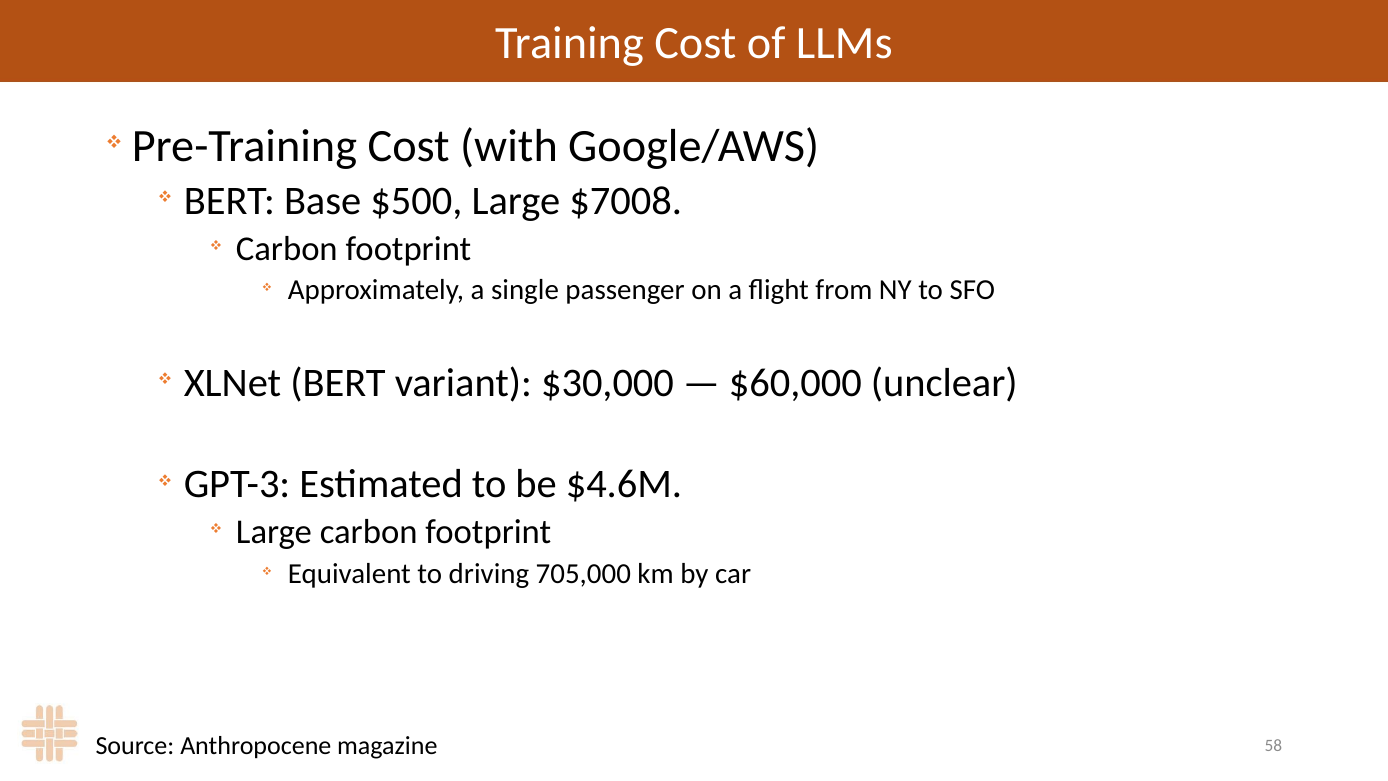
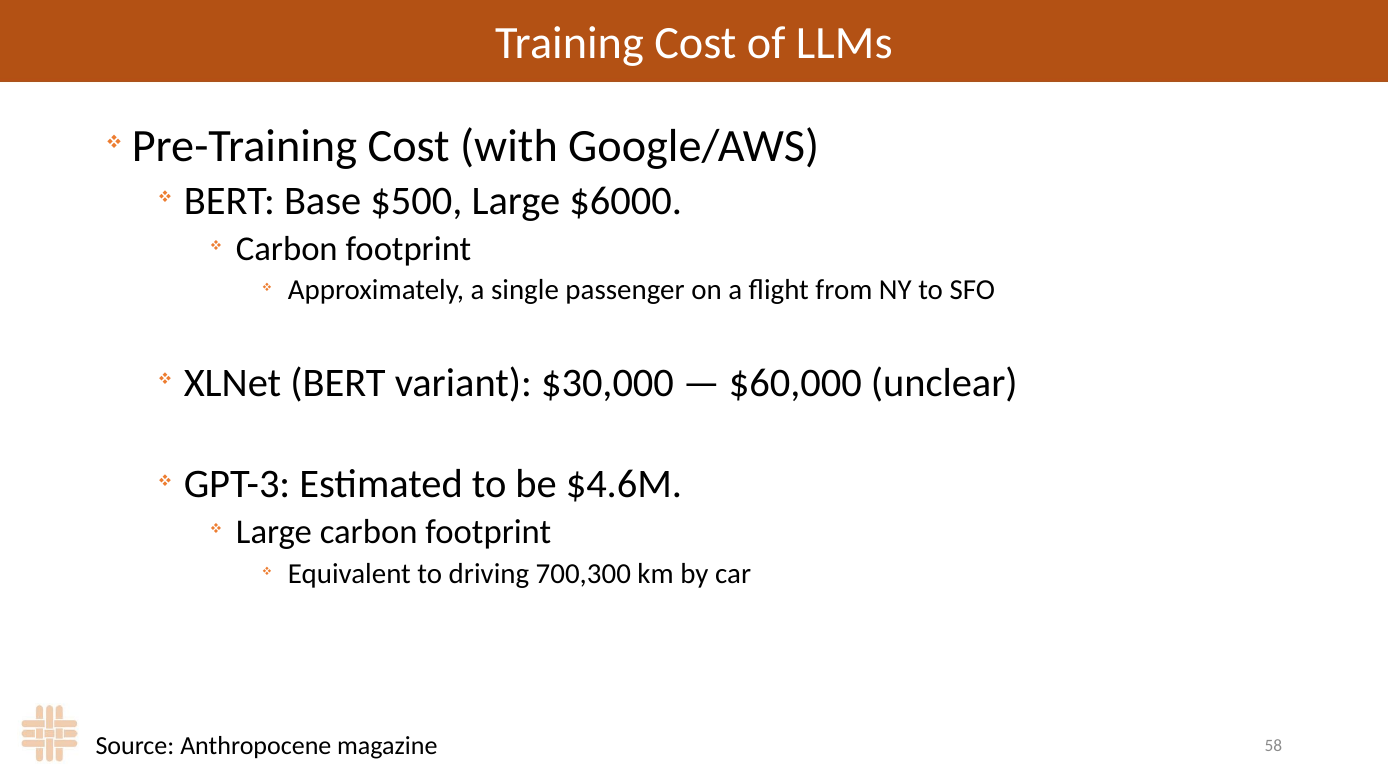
$7008: $7008 -> $6000
705,000: 705,000 -> 700,300
